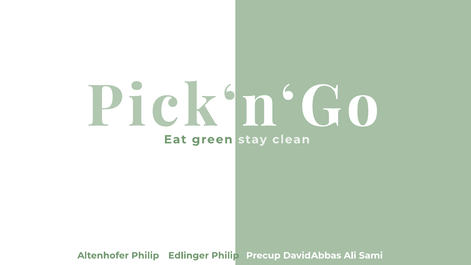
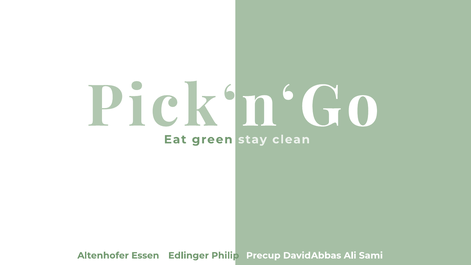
Altenhofer Philip: Philip -> Essen
